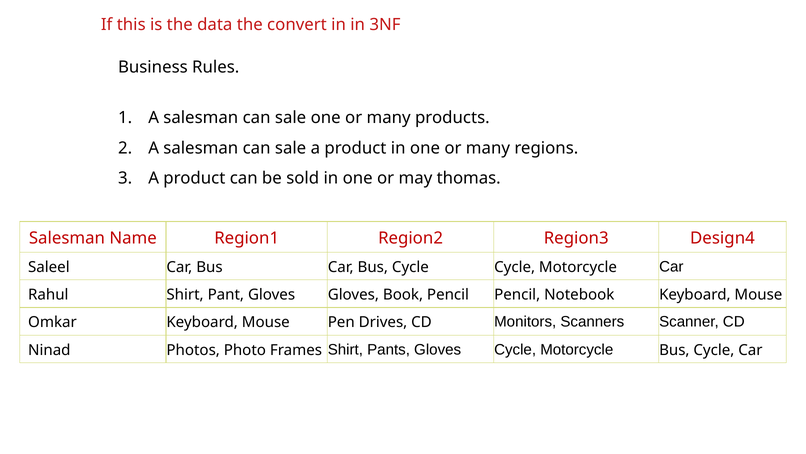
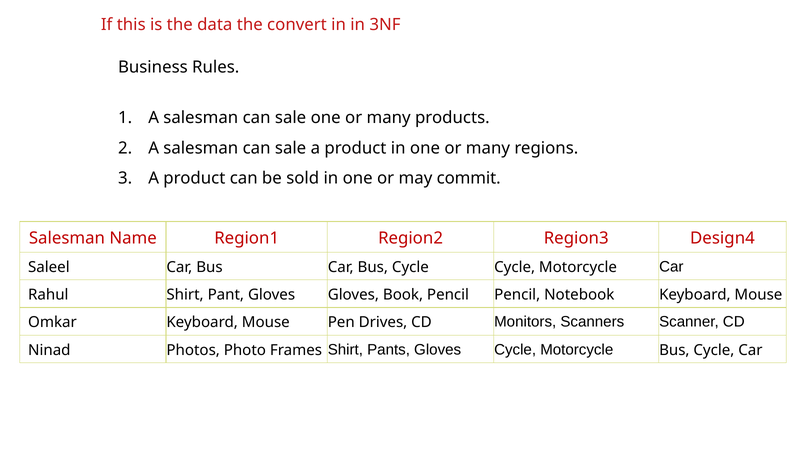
thomas: thomas -> commit
